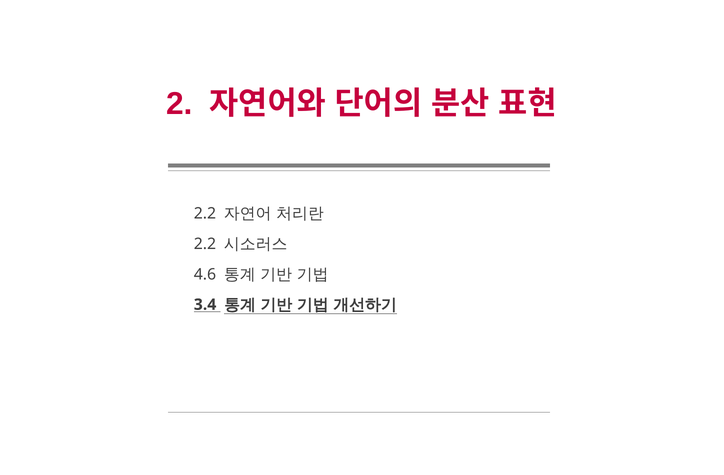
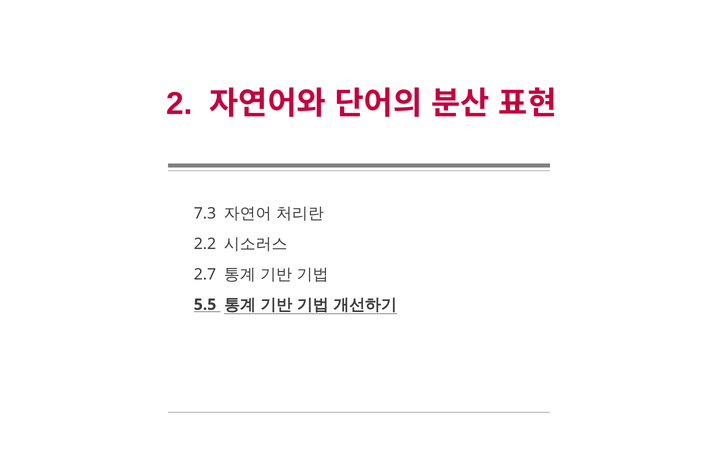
2.2 at (205, 214): 2.2 -> 7.3
4.6: 4.6 -> 2.7
3.4: 3.4 -> 5.5
